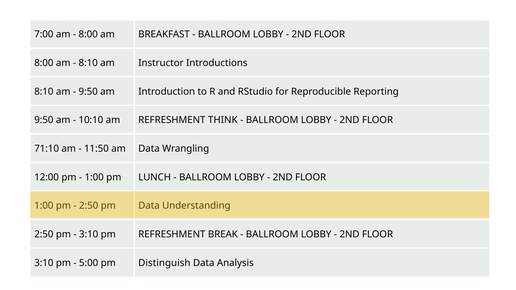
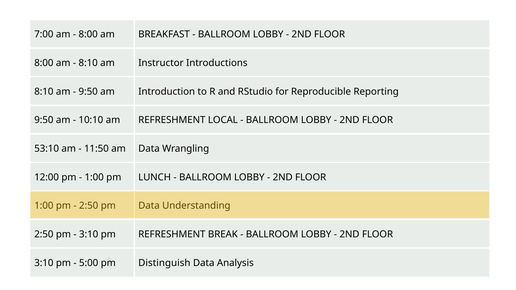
THINK: THINK -> LOCAL
71:10: 71:10 -> 53:10
